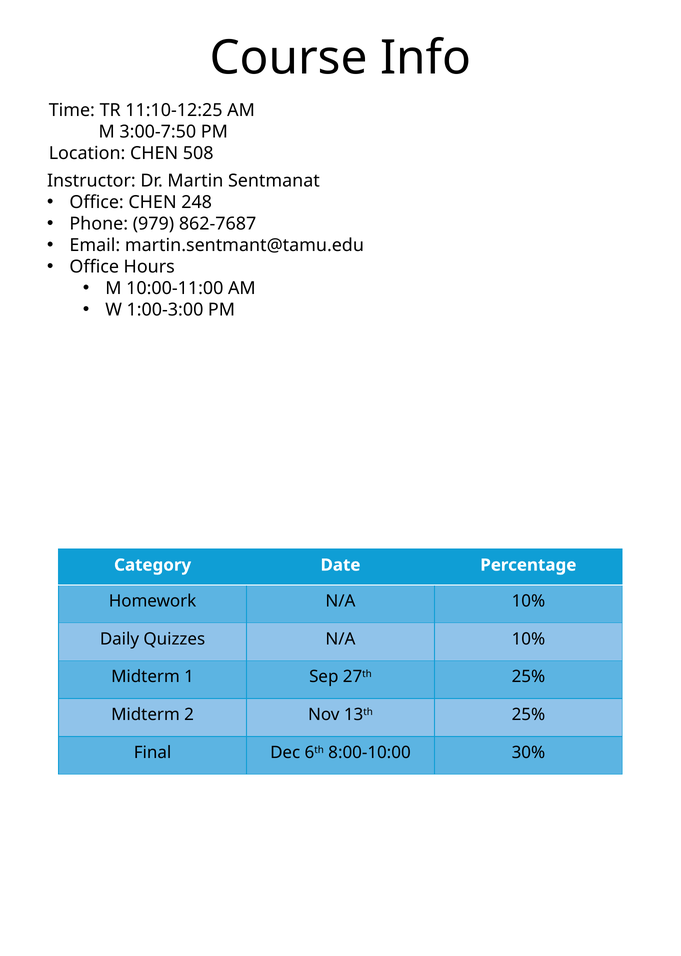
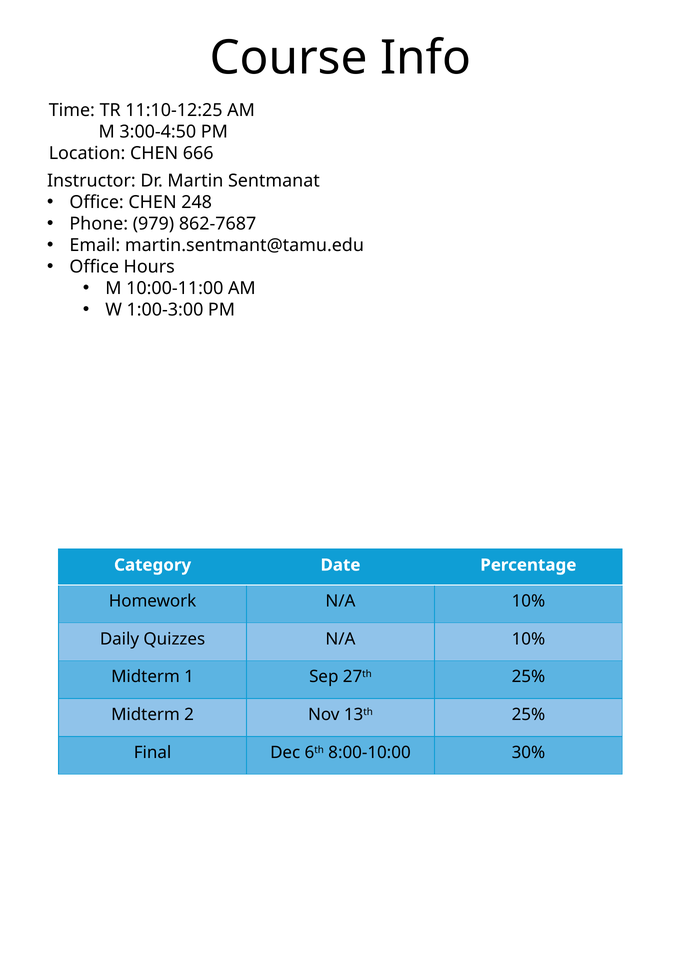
3:00-7:50: 3:00-7:50 -> 3:00-4:50
508: 508 -> 666
